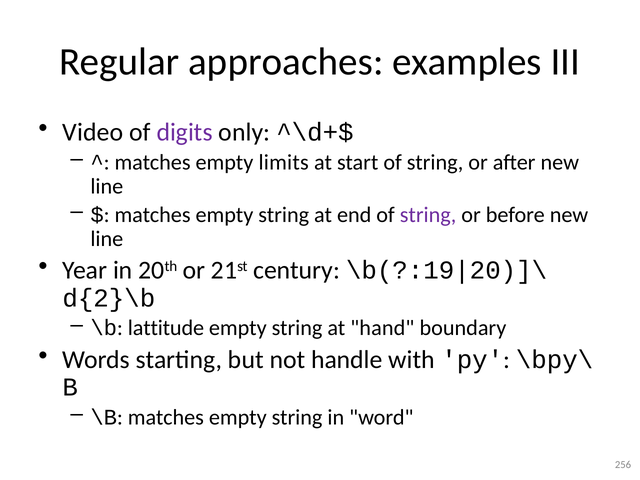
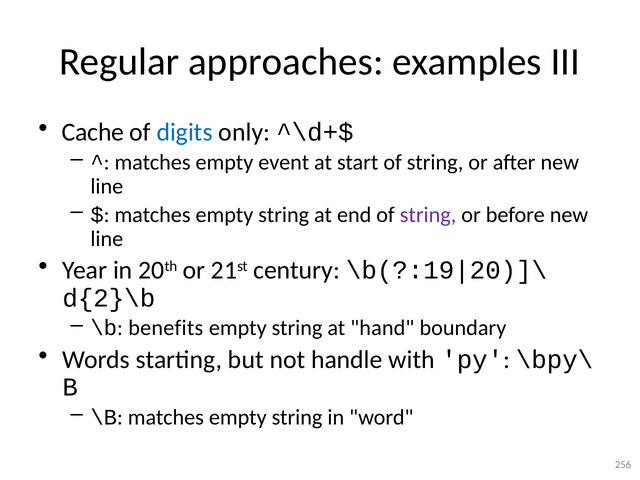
Video: Video -> Cache
digits colour: purple -> blue
limits: limits -> event
lattitude: lattitude -> benefits
